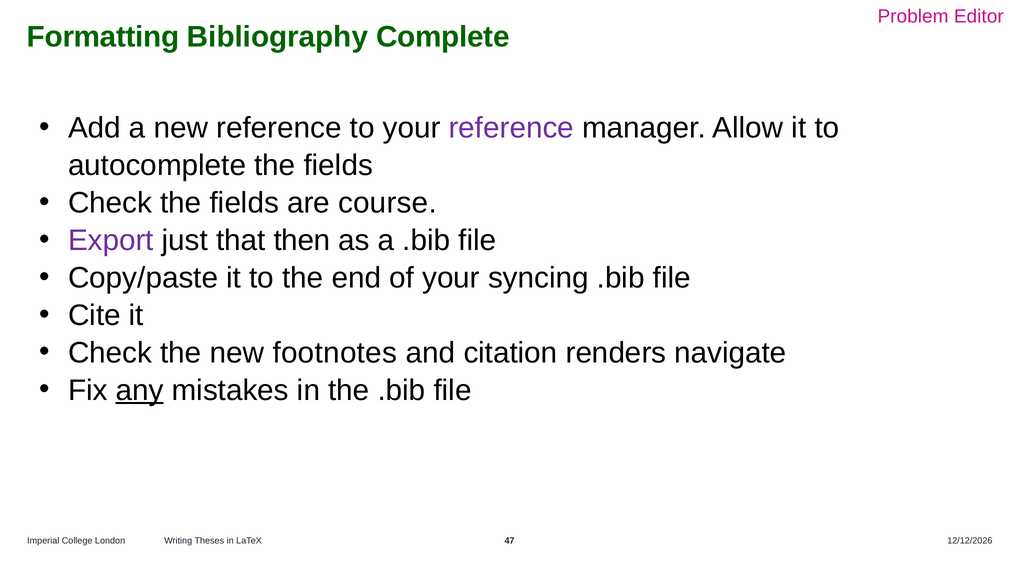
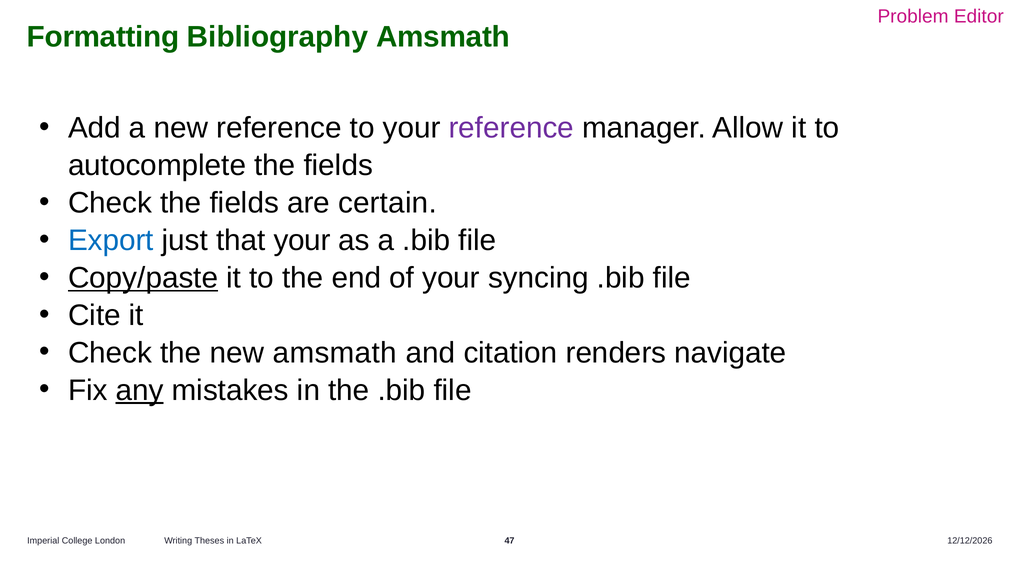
Bibliography Complete: Complete -> Amsmath
course: course -> certain
Export colour: purple -> blue
that then: then -> your
Copy/paste underline: none -> present
new footnotes: footnotes -> amsmath
